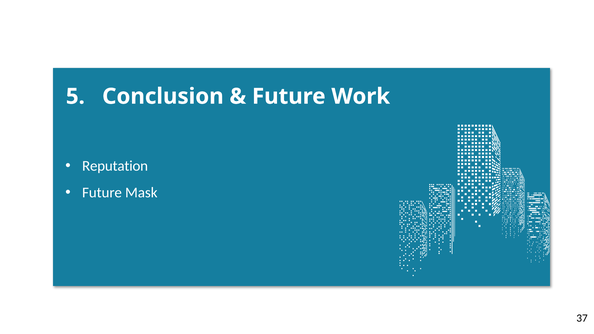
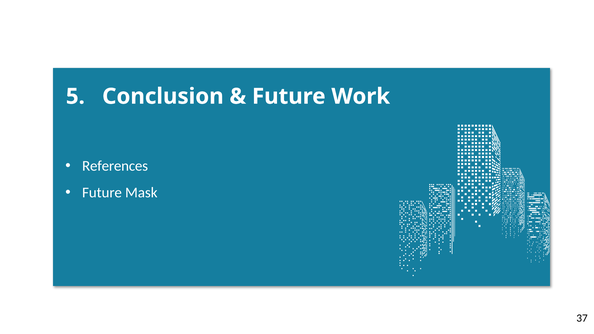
Reputation: Reputation -> References
